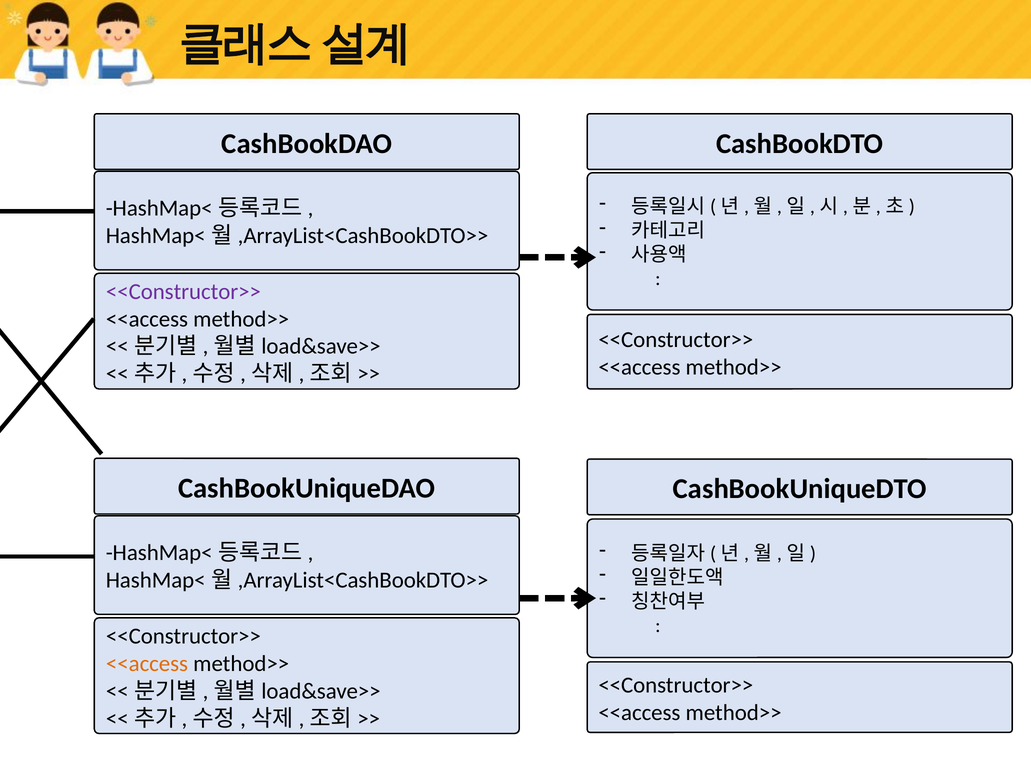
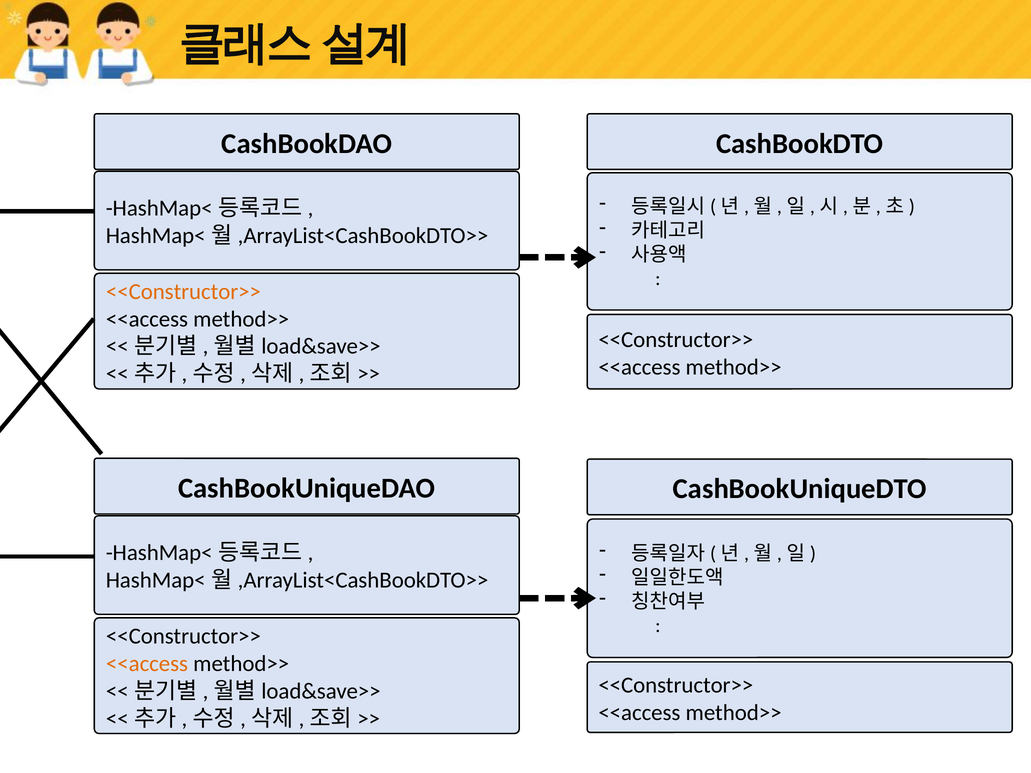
<<Constructor>> at (183, 292) colour: purple -> orange
